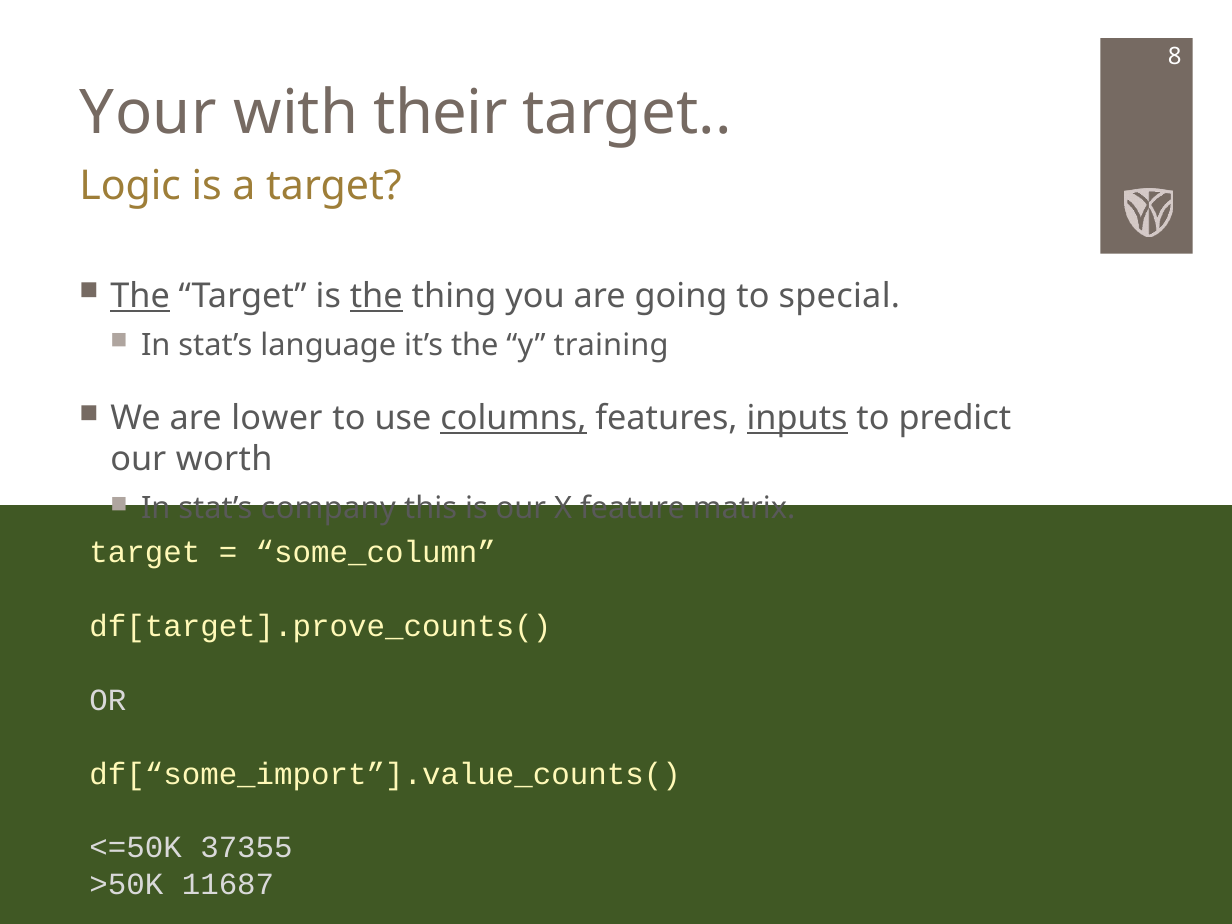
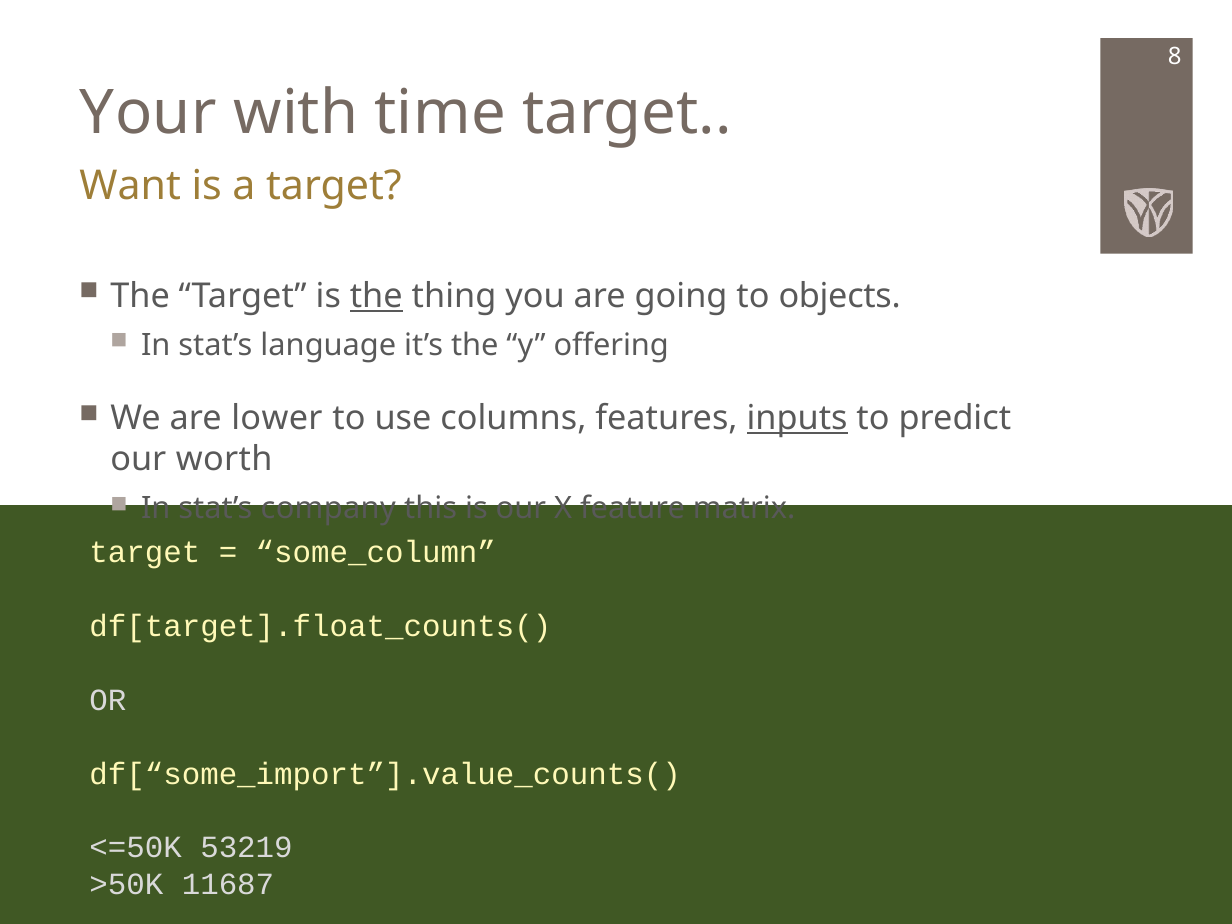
their: their -> time
Logic: Logic -> Want
The at (140, 296) underline: present -> none
special: special -> objects
training: training -> offering
columns underline: present -> none
df[target].prove_counts(: df[target].prove_counts( -> df[target].float_counts(
37355: 37355 -> 53219
